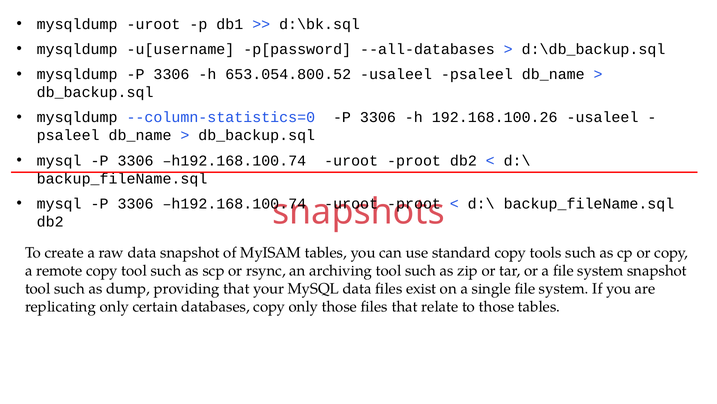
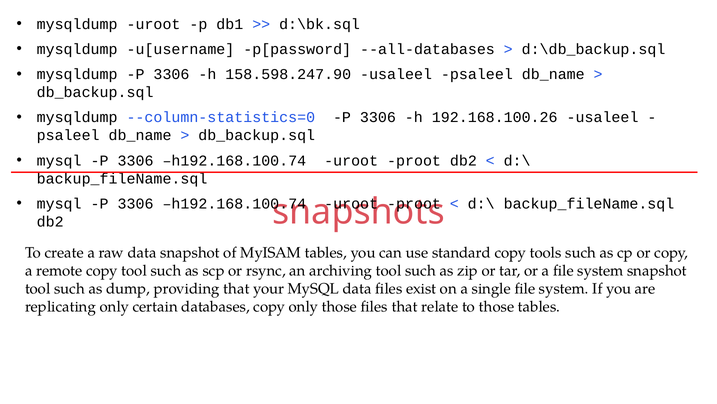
653.054.800.52: 653.054.800.52 -> 158.598.247.90
